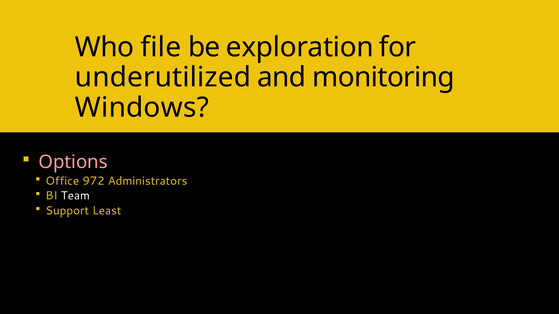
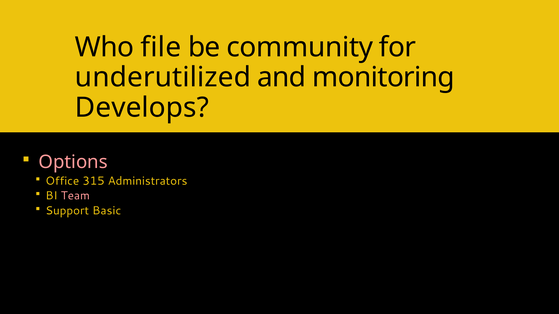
exploration: exploration -> community
Windows: Windows -> Develops
972: 972 -> 315
Team colour: white -> pink
Least: Least -> Basic
